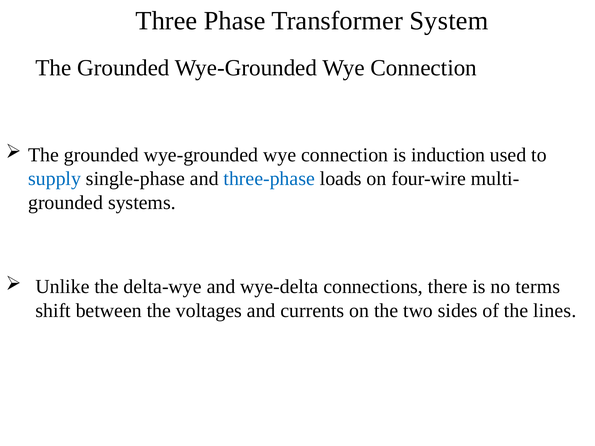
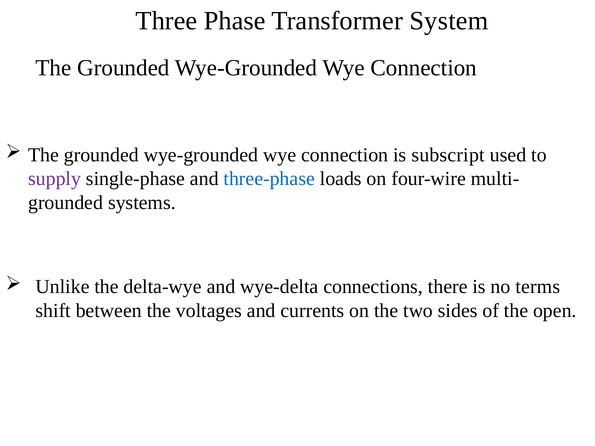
induction: induction -> subscript
supply colour: blue -> purple
lines: lines -> open
